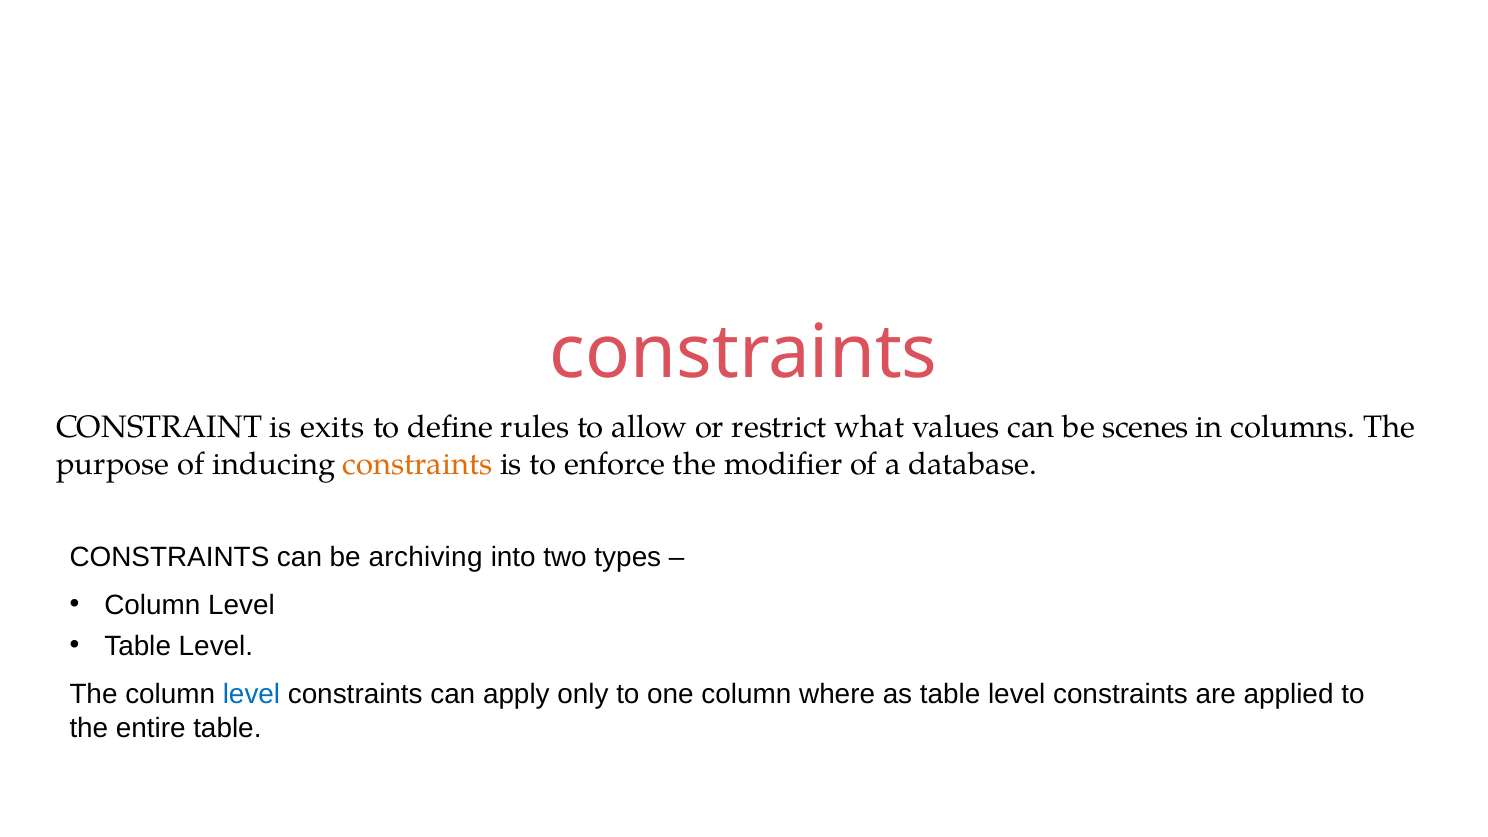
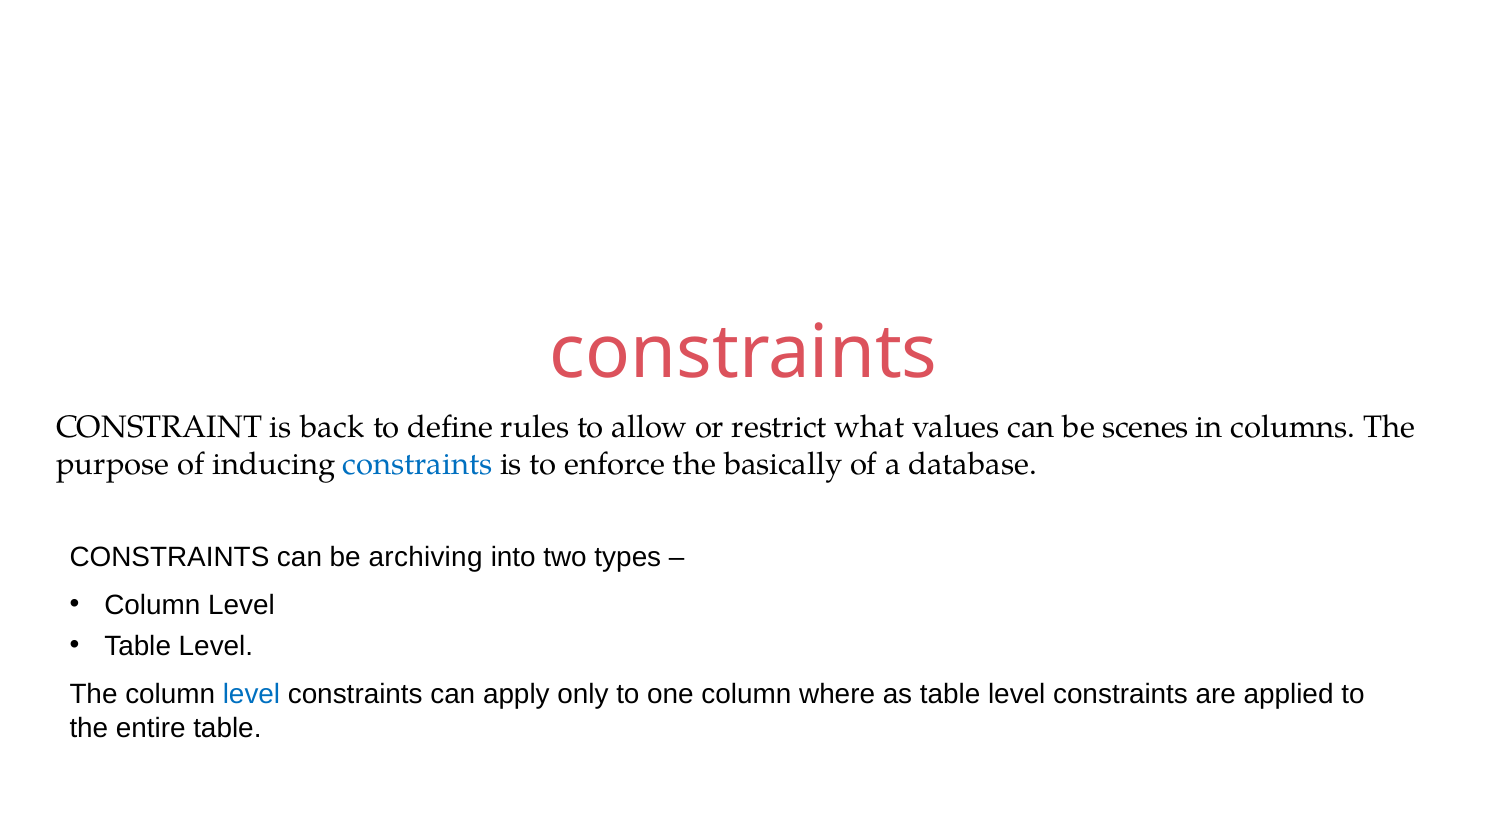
exits: exits -> back
constraints at (418, 465) colour: orange -> blue
modifier: modifier -> basically
